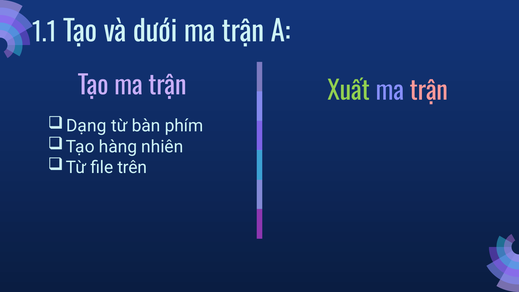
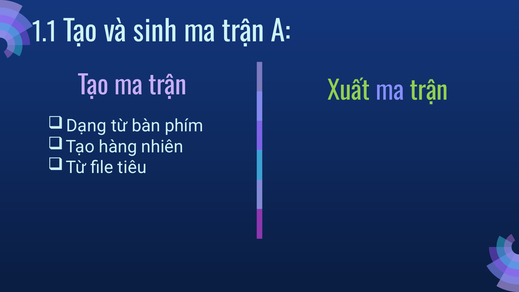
dưới: dưới -> sinh
trận at (429, 91) colour: pink -> light green
trên: trên -> tiêu
